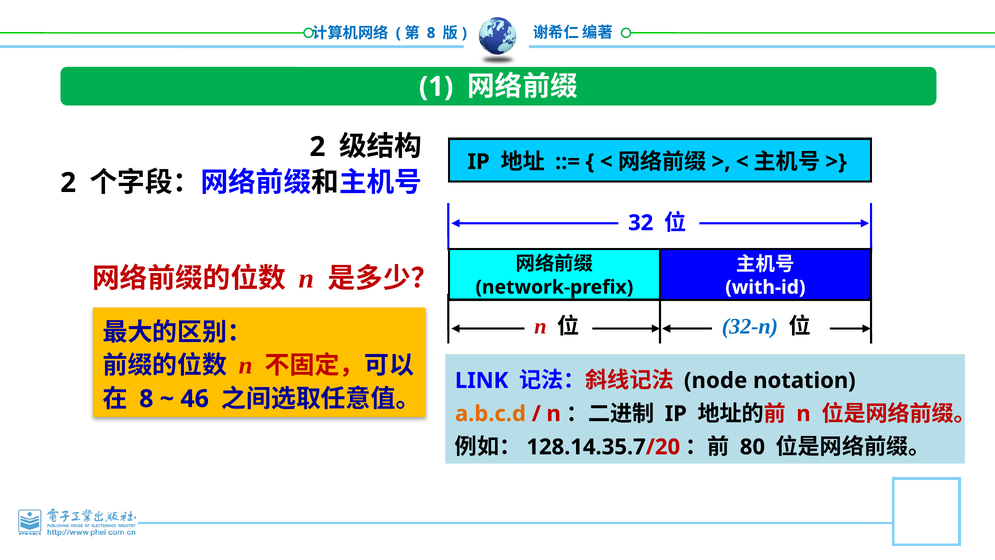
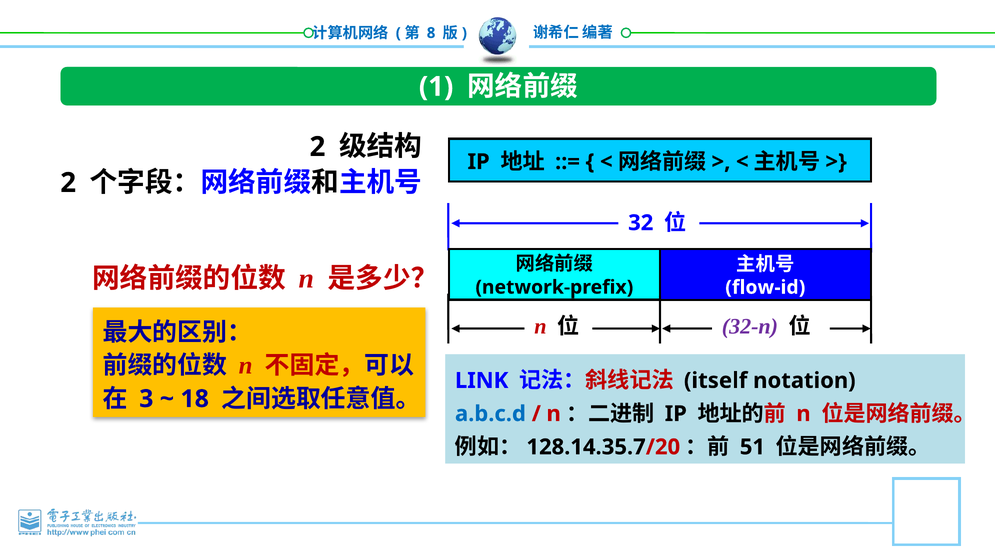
with-id: with-id -> flow-id
32-n colour: blue -> purple
node: node -> itself
8 at (146, 399): 8 -> 3
46: 46 -> 18
a.b.c.d colour: orange -> blue
80: 80 -> 51
